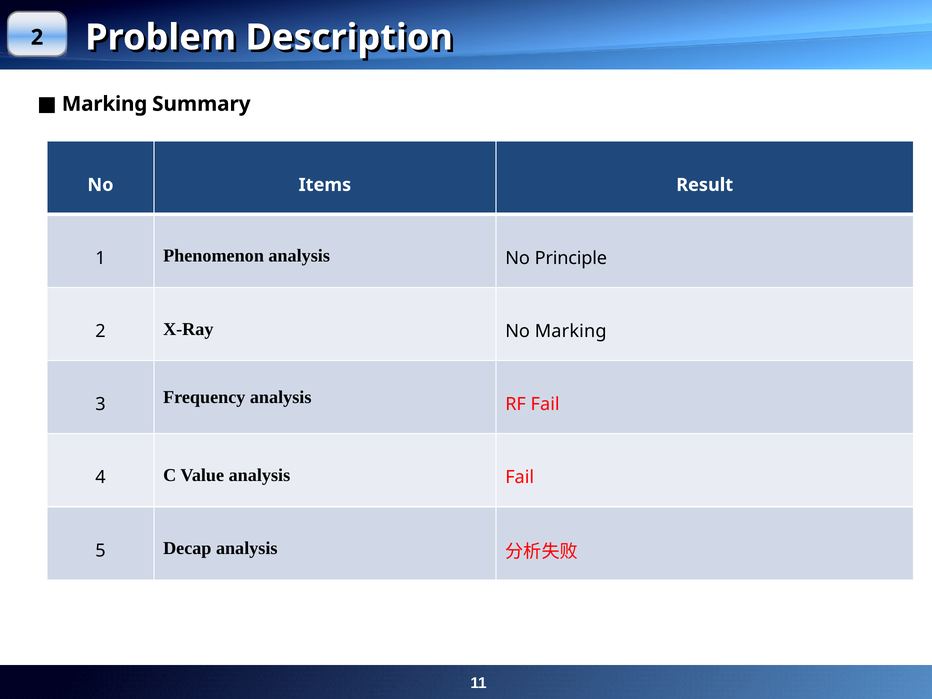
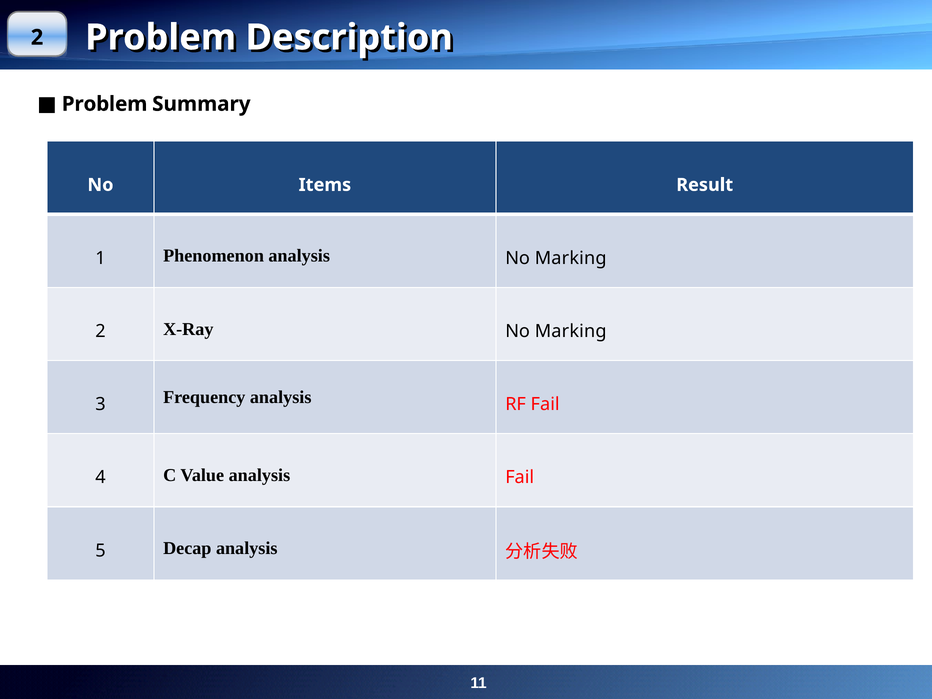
Marking at (105, 104): Marking -> Problem
analysis No Principle: Principle -> Marking
